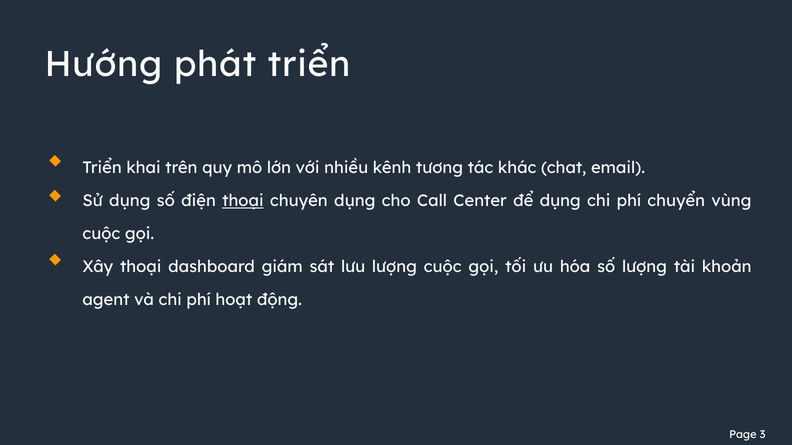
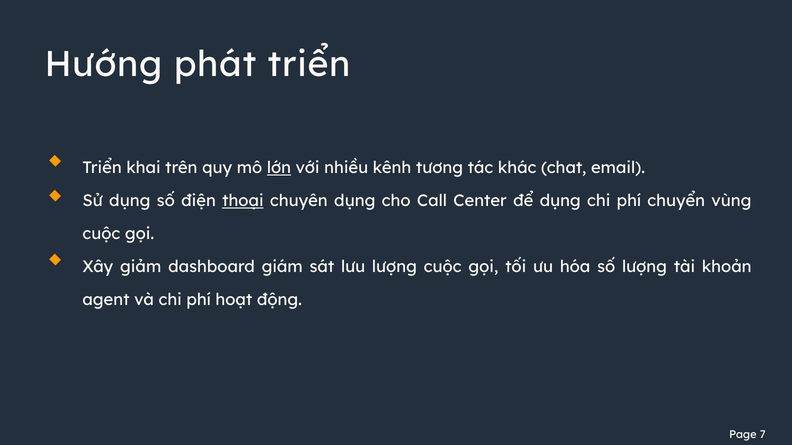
lớn underline: none -> present
Xây thoại: thoại -> giảm
3: 3 -> 7
